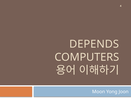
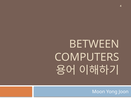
DEPENDS: DEPENDS -> BETWEEN
